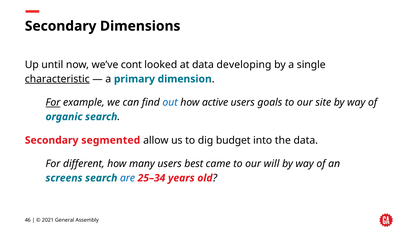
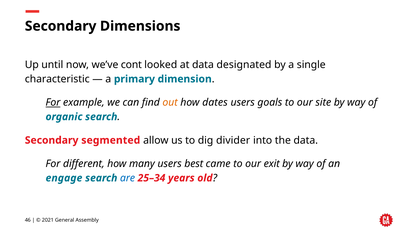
developing: developing -> designated
characteristic underline: present -> none
out colour: blue -> orange
active: active -> dates
budget: budget -> divider
will: will -> exit
screens: screens -> engage
